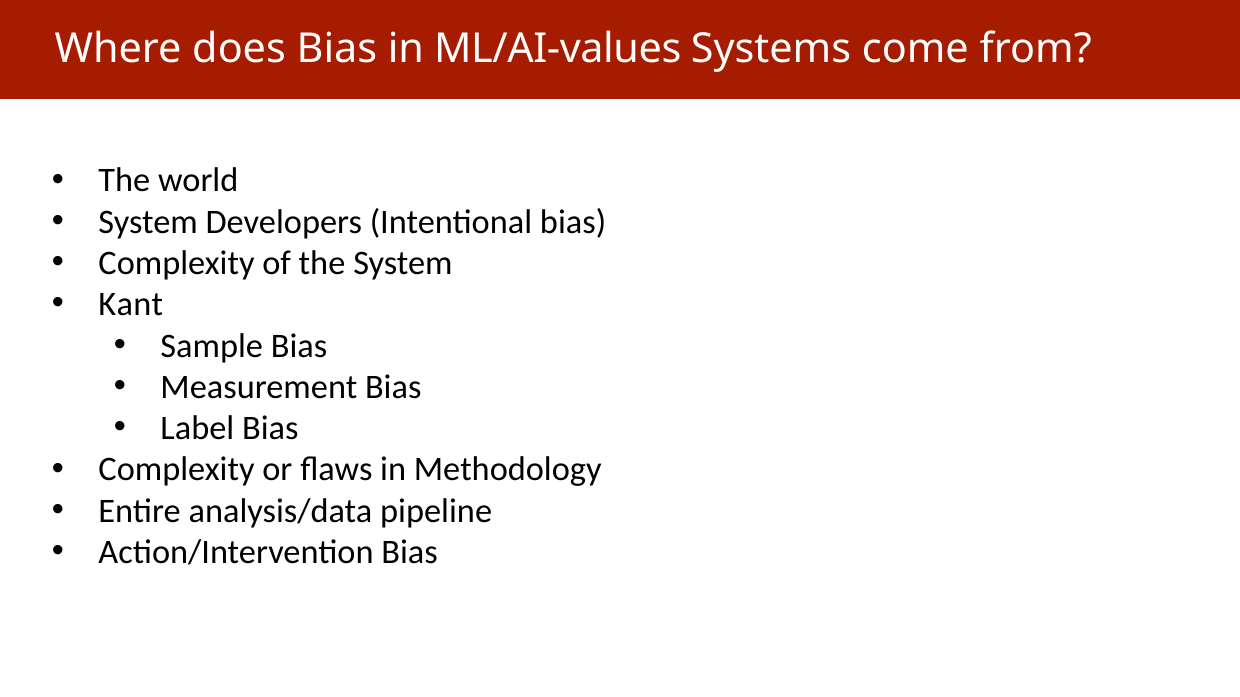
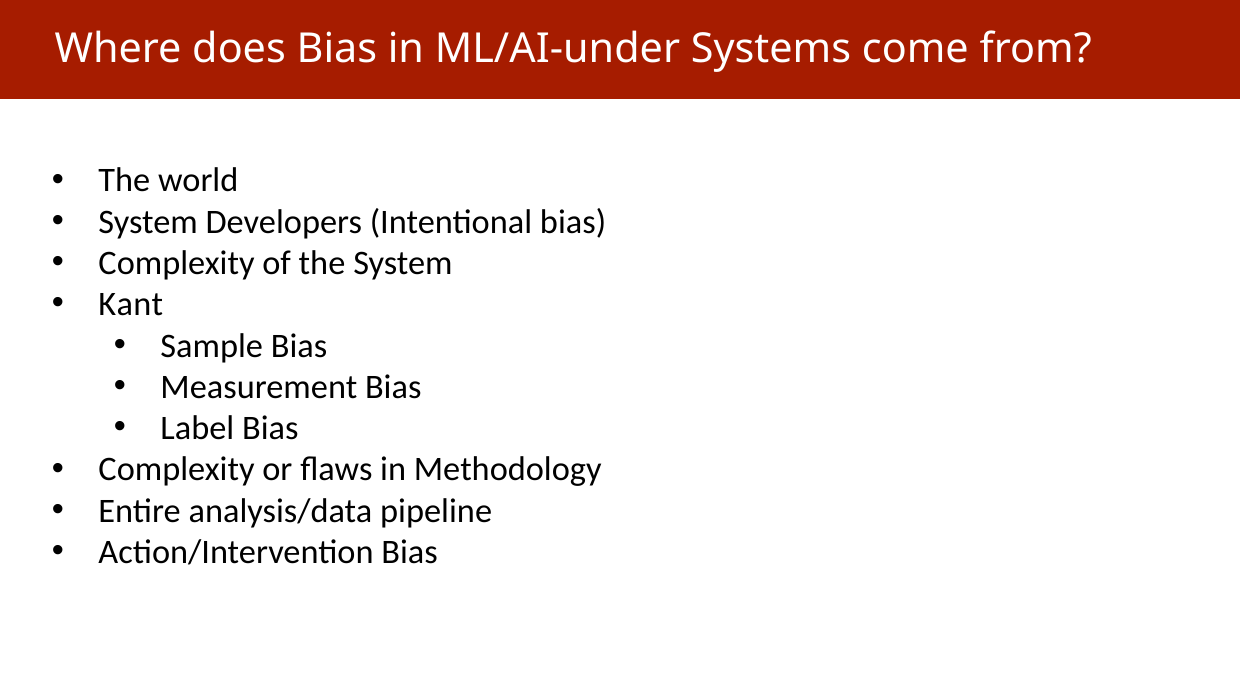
ML/AI-values: ML/AI-values -> ML/AI-under
